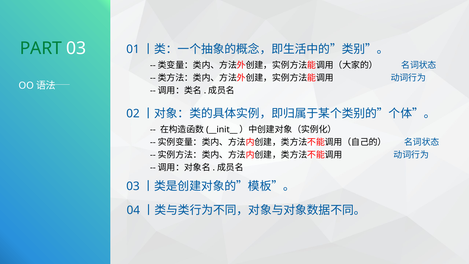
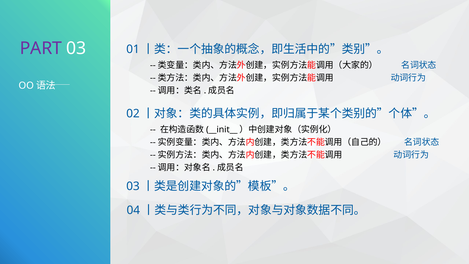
PART colour: green -> purple
